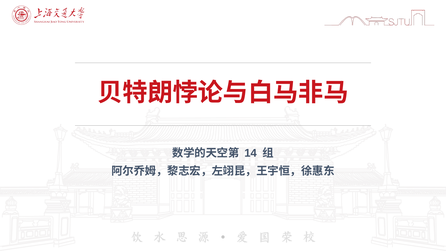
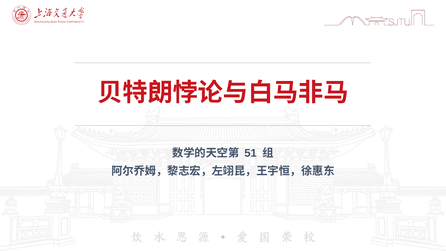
14: 14 -> 51
